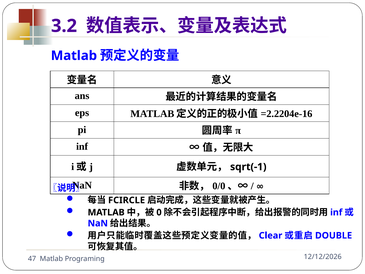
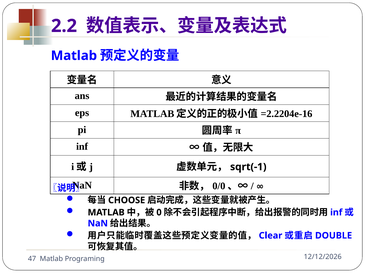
3.2: 3.2 -> 2.2
FCIRCLE: FCIRCLE -> CHOOSE
